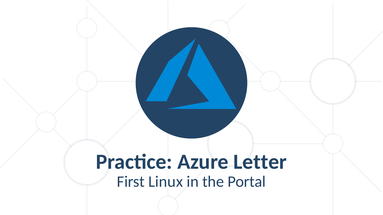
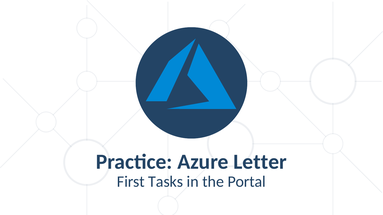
Linux: Linux -> Tasks
